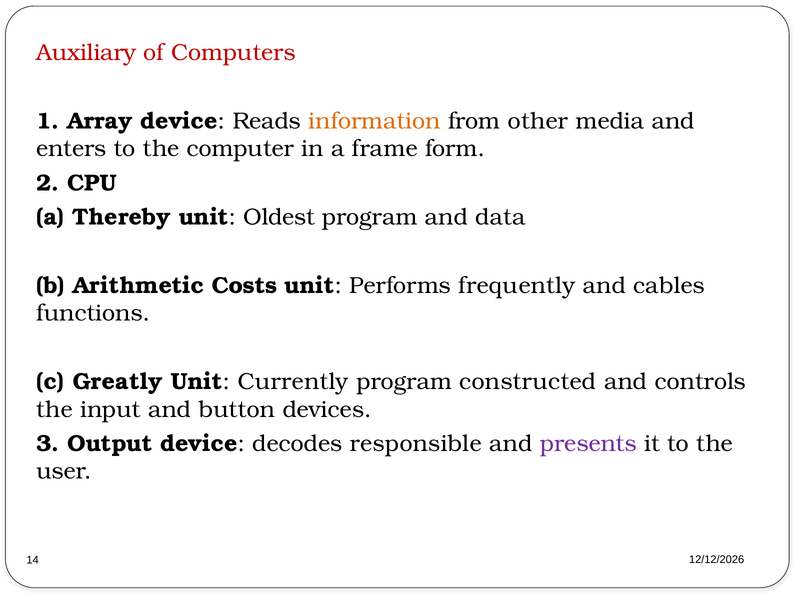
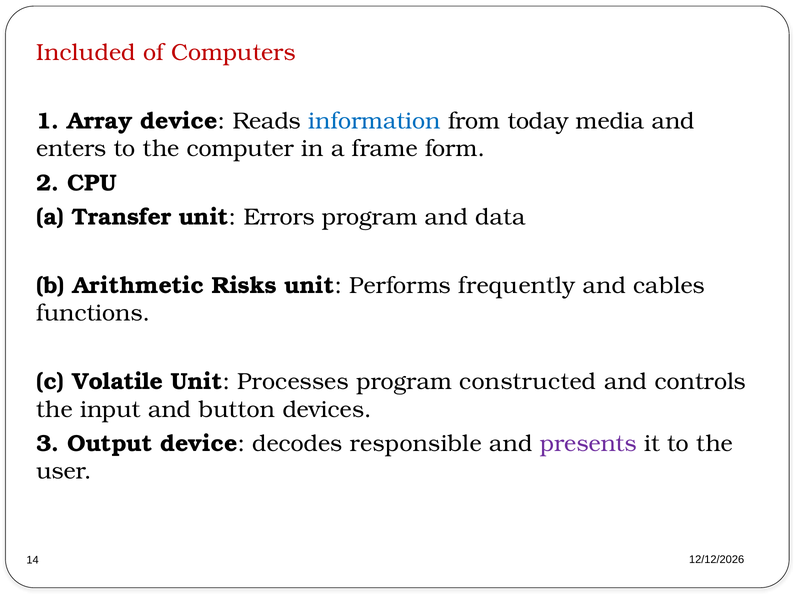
Auxiliary: Auxiliary -> Included
information colour: orange -> blue
other: other -> today
Thereby: Thereby -> Transfer
Oldest: Oldest -> Errors
Costs: Costs -> Risks
Greatly: Greatly -> Volatile
Currently: Currently -> Processes
